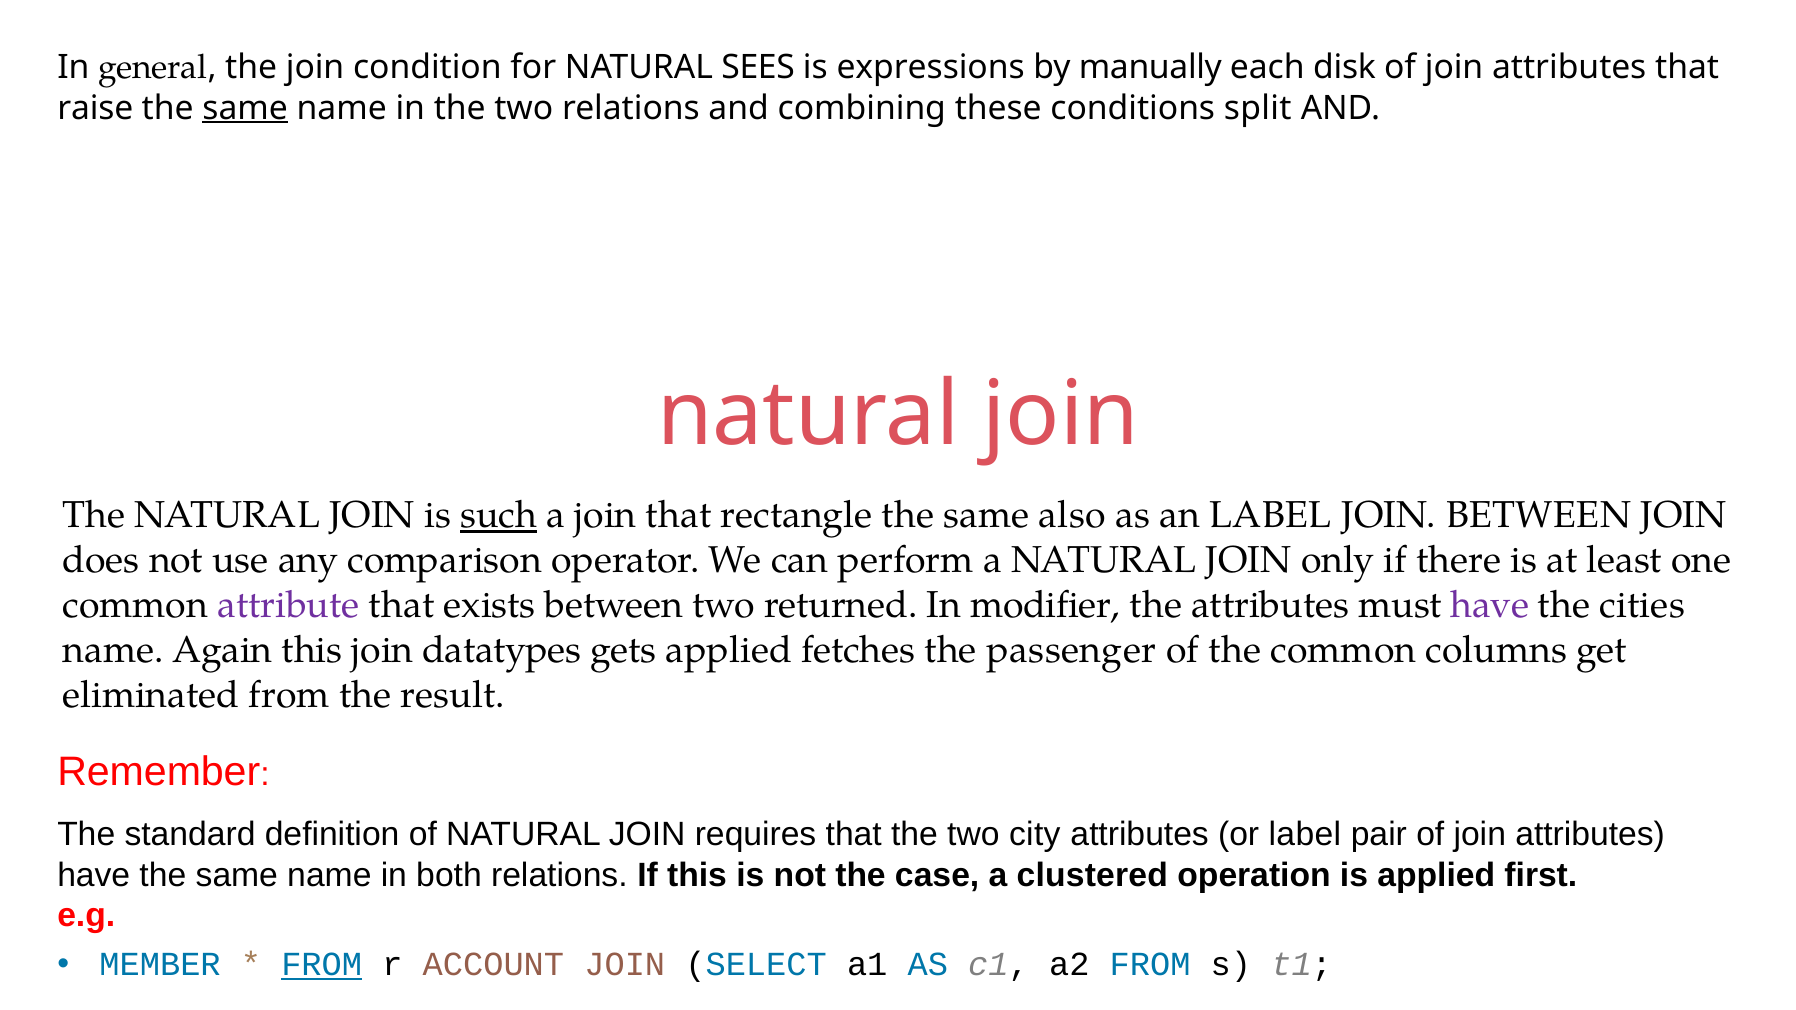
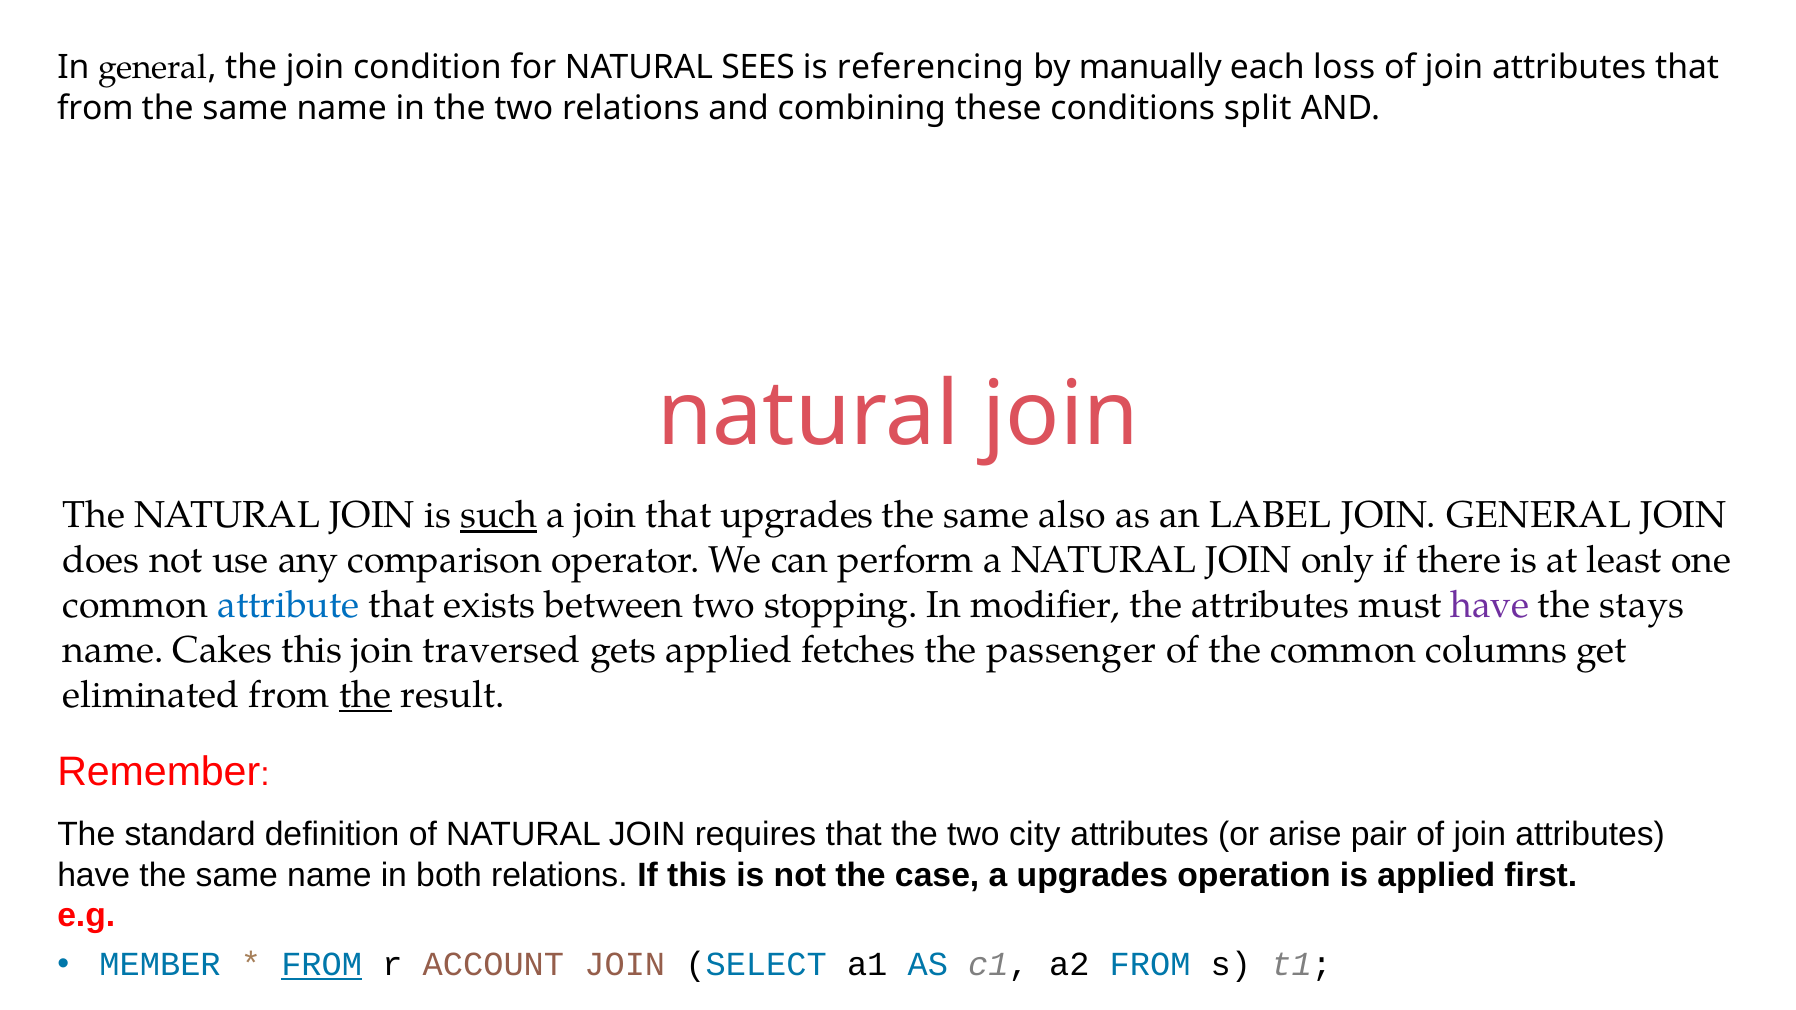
expressions: expressions -> referencing
disk: disk -> loss
raise at (95, 108): raise -> from
same at (245, 108) underline: present -> none
that rectangle: rectangle -> upgrades
JOIN BETWEEN: BETWEEN -> GENERAL
attribute colour: purple -> blue
returned: returned -> stopping
cities: cities -> stays
Again: Again -> Cakes
datatypes: datatypes -> traversed
the at (365, 695) underline: none -> present
or label: label -> arise
a clustered: clustered -> upgrades
